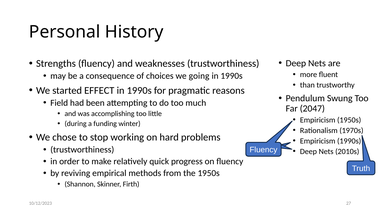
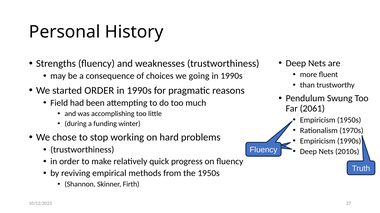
started EFFECT: EFFECT -> ORDER
2047: 2047 -> 2061
